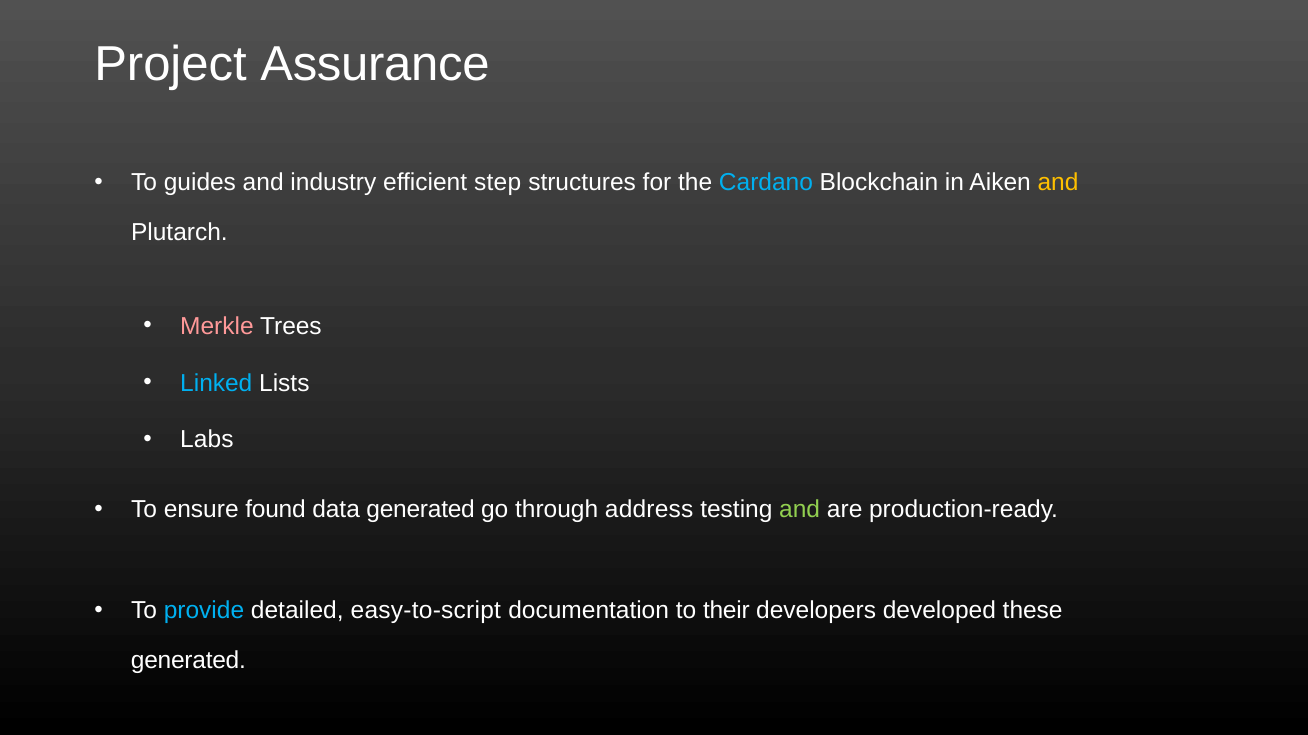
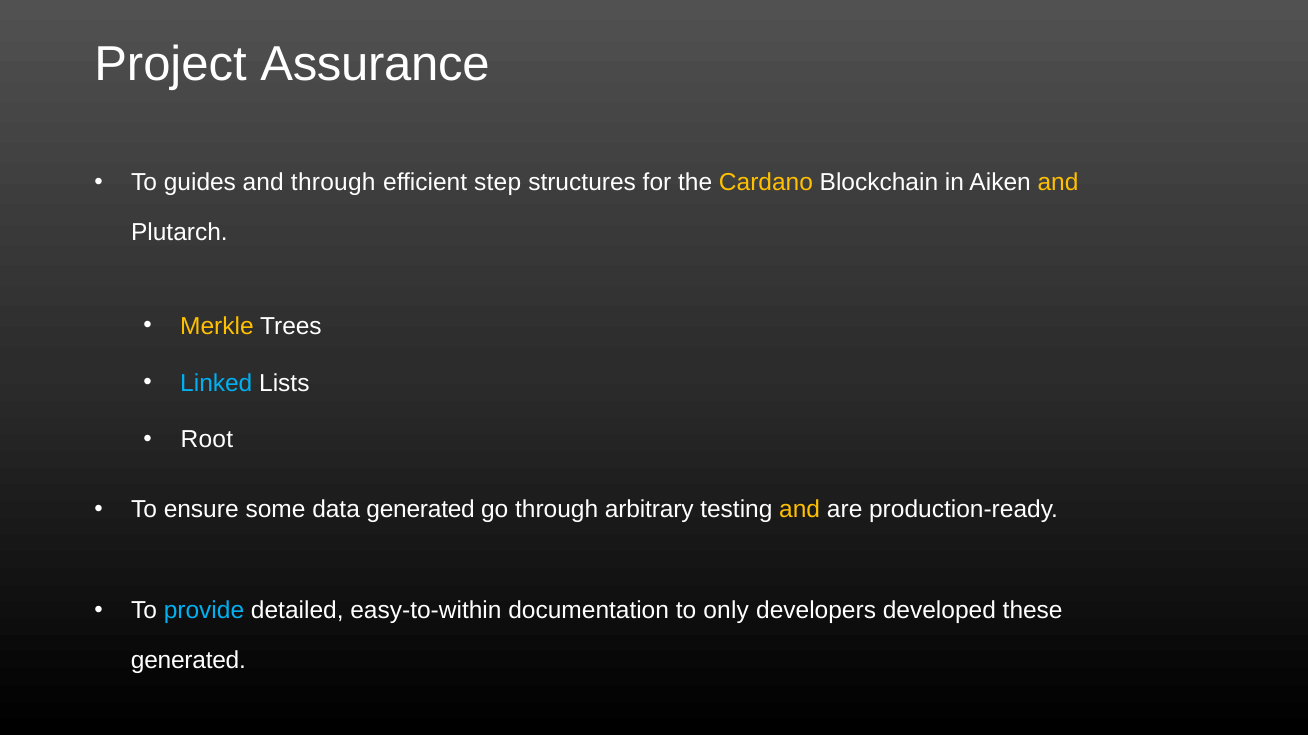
and industry: industry -> through
Cardano colour: light blue -> yellow
Merkle colour: pink -> yellow
Labs: Labs -> Root
found: found -> some
address: address -> arbitrary
and at (800, 510) colour: light green -> yellow
easy-to-script: easy-to-script -> easy-to-within
their: their -> only
